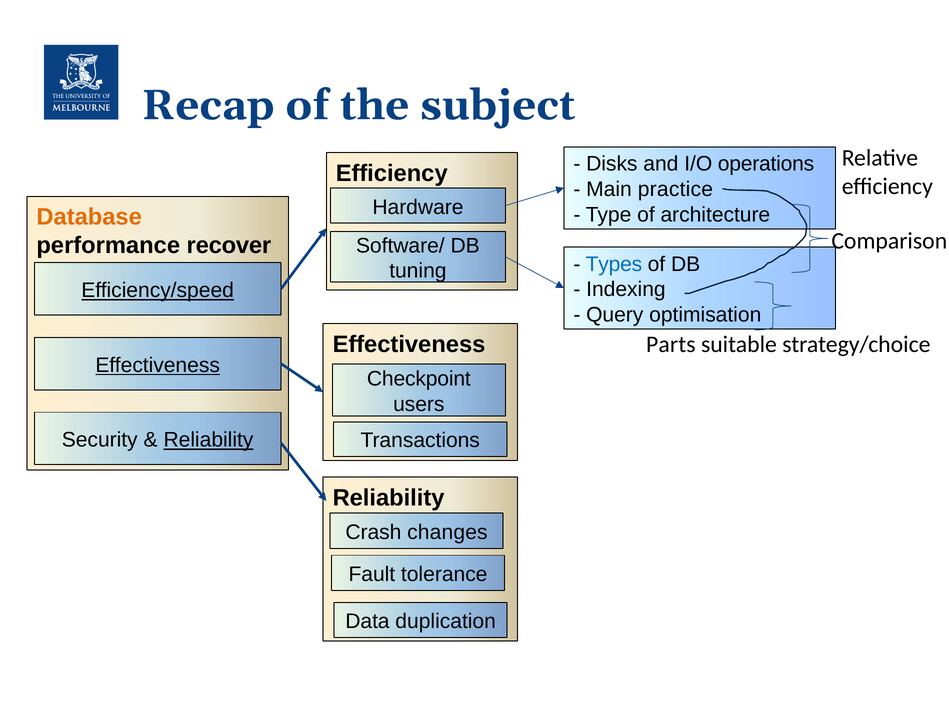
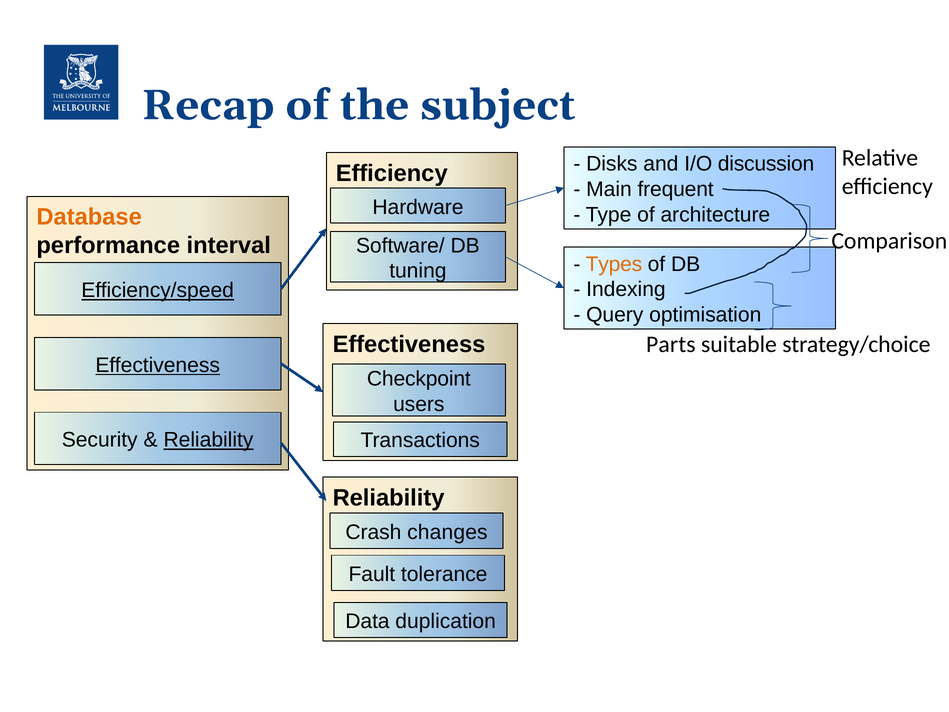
operations: operations -> discussion
practice: practice -> frequent
recover: recover -> interval
Types colour: blue -> orange
